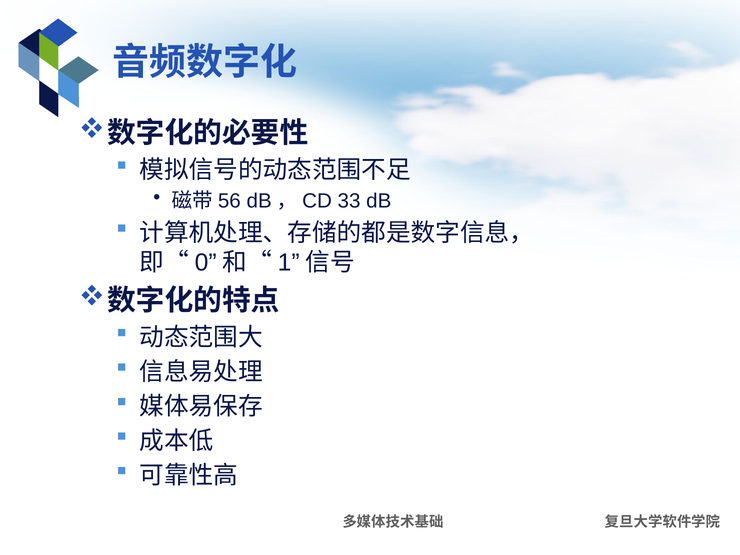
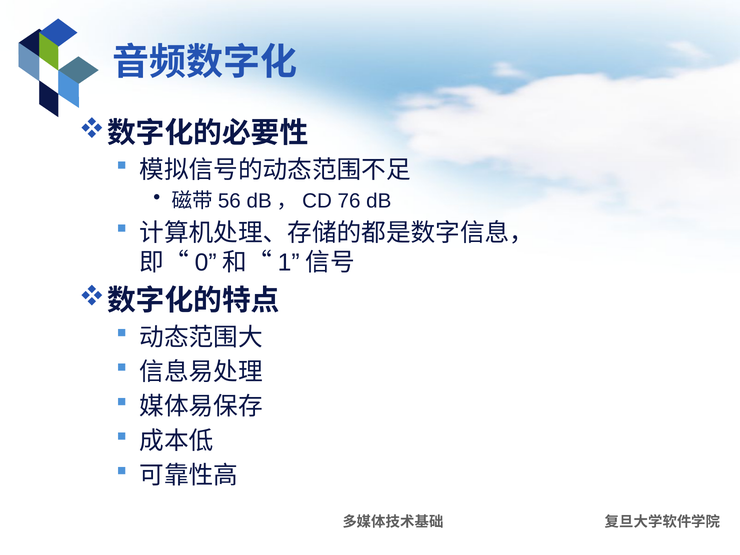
33: 33 -> 76
